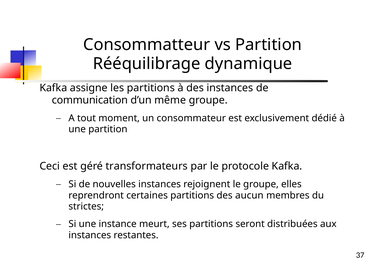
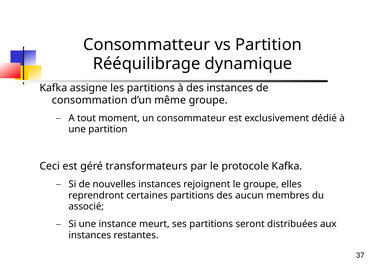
communication: communication -> consommation
strictes: strictes -> associé
